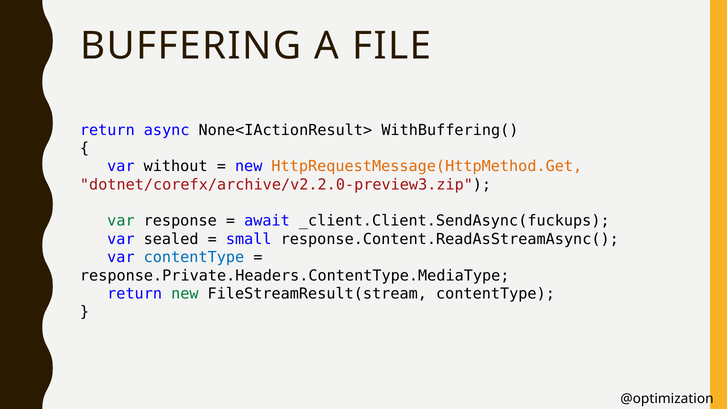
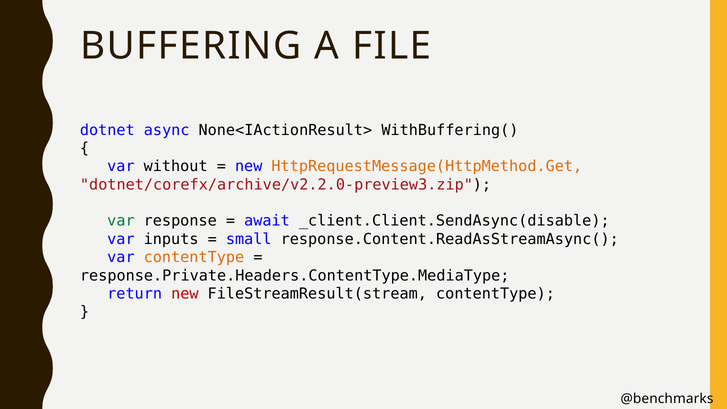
return at (107, 130): return -> dotnet
_client.Client.SendAsync(fuckups: _client.Client.SendAsync(fuckups -> _client.Client.SendAsync(disable
sealed: sealed -> inputs
contentType at (194, 257) colour: blue -> orange
new at (185, 294) colour: green -> red
@optimization: @optimization -> @benchmarks
